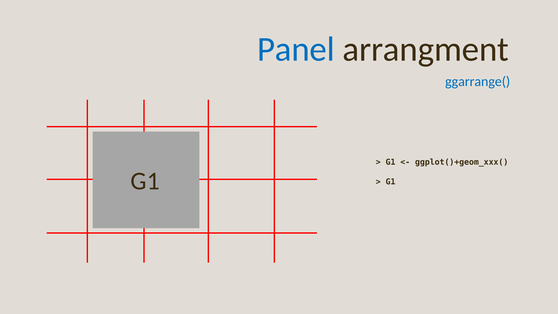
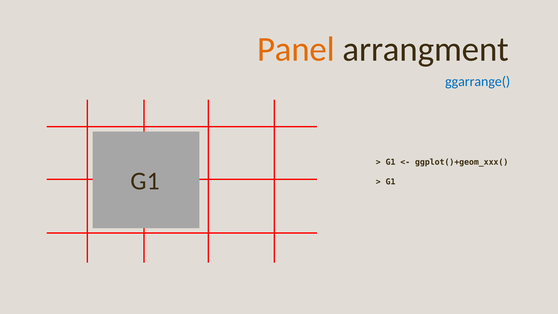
Panel colour: blue -> orange
